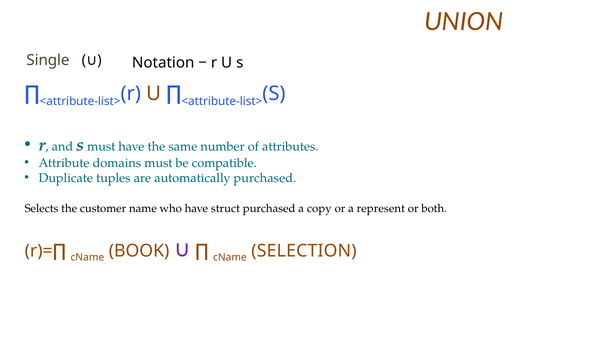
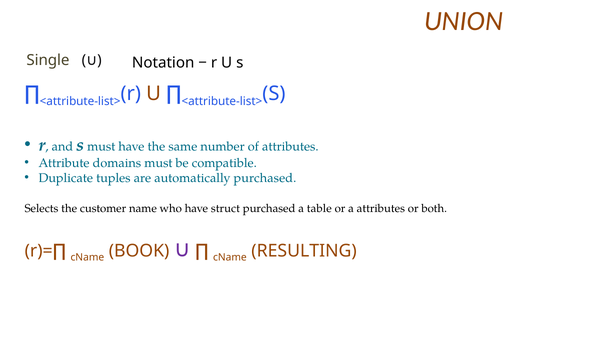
copy: copy -> table
a represent: represent -> attributes
SELECTION: SELECTION -> RESULTING
